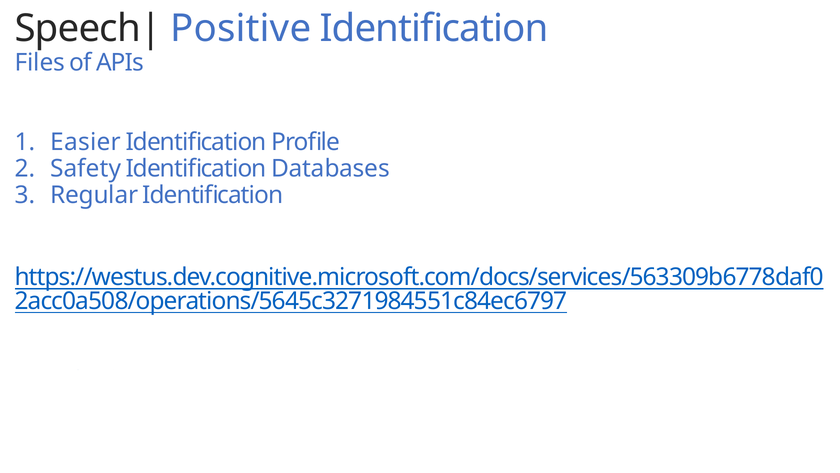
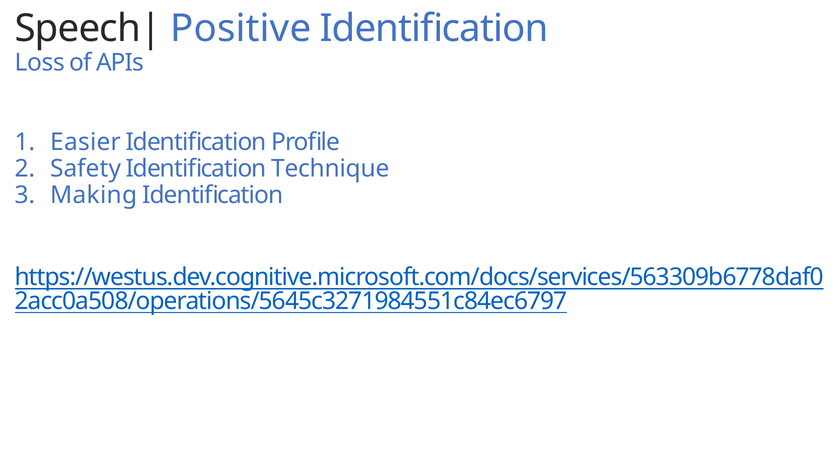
Files: Files -> Loss
Databases: Databases -> Technique
Regular: Regular -> Making
